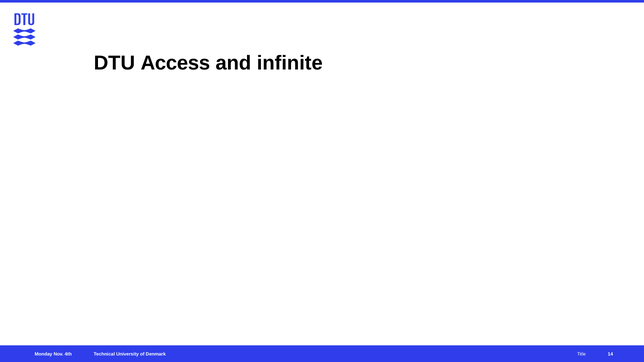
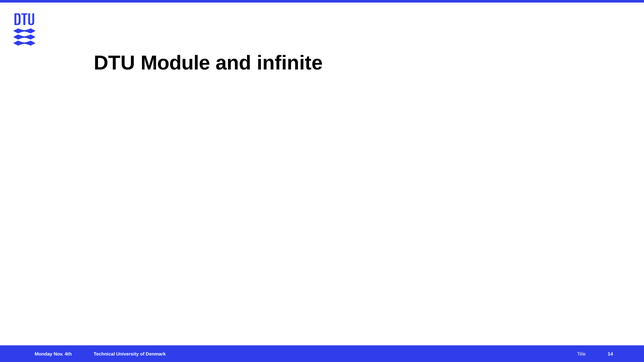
Access: Access -> Module
